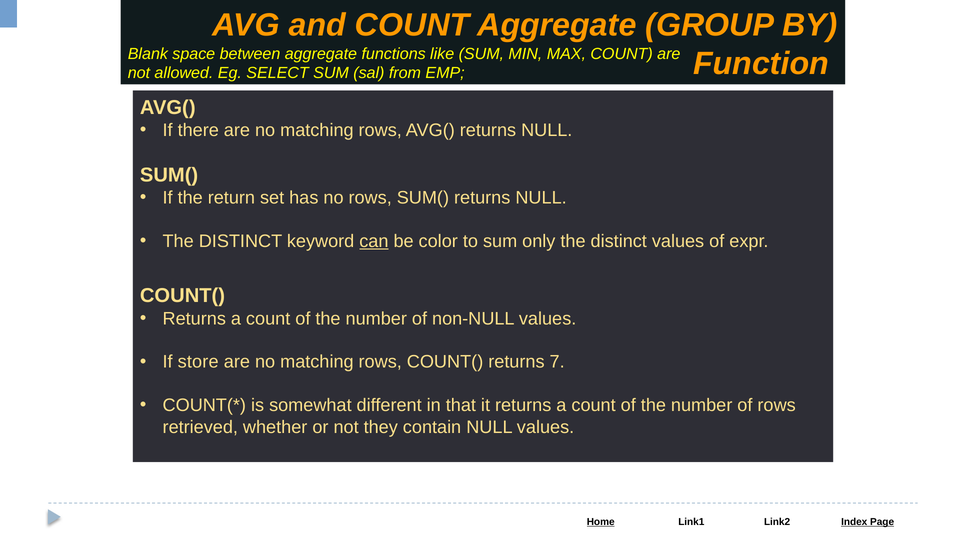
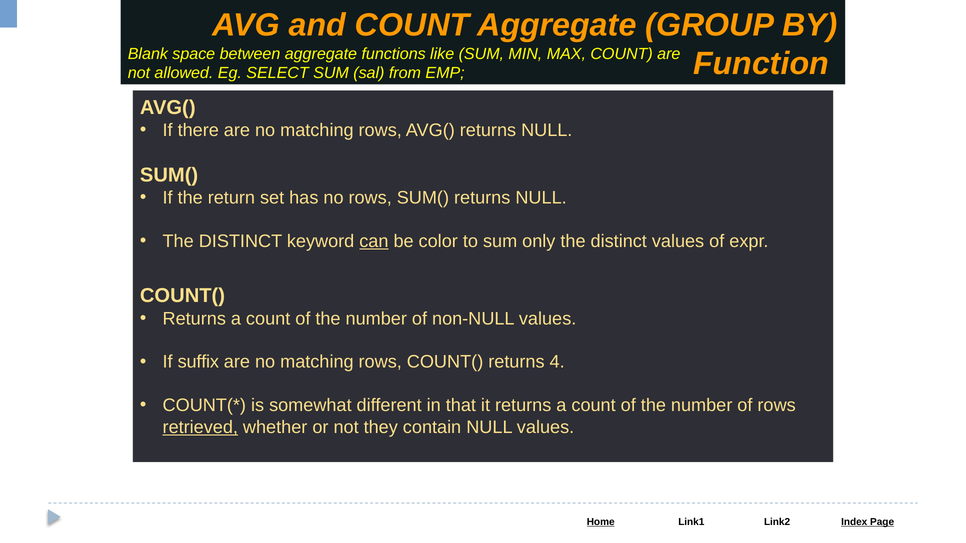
store: store -> suffix
7: 7 -> 4
retrieved underline: none -> present
